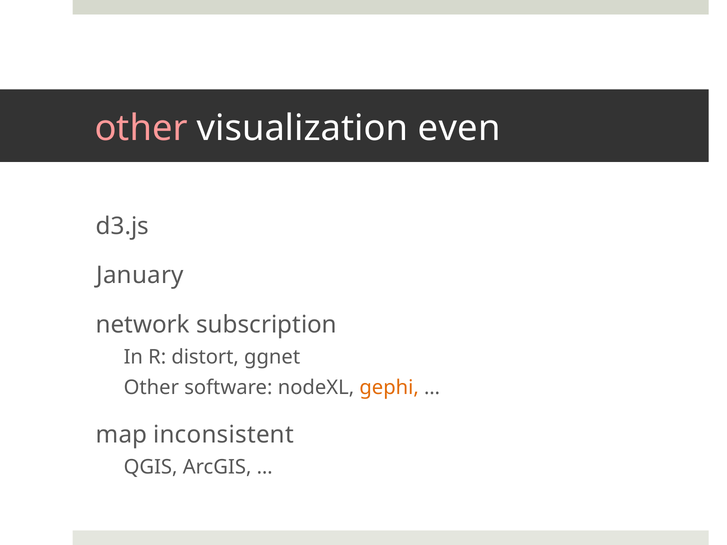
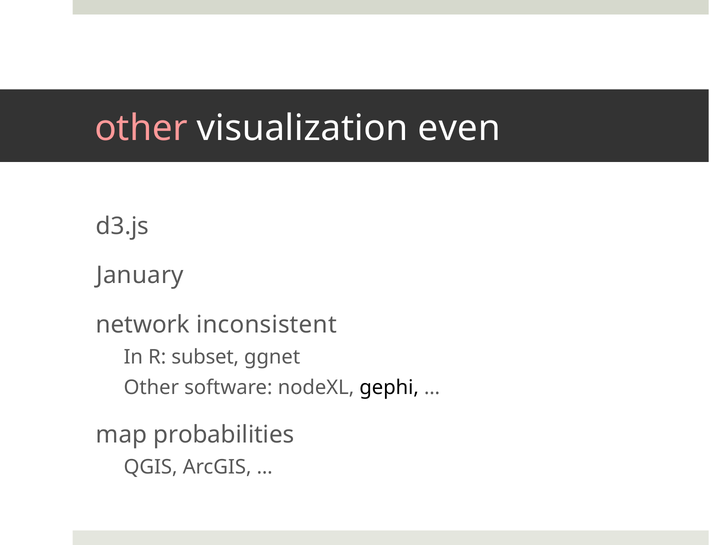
subscription: subscription -> inconsistent
distort: distort -> subset
gephi colour: orange -> black
inconsistent: inconsistent -> probabilities
